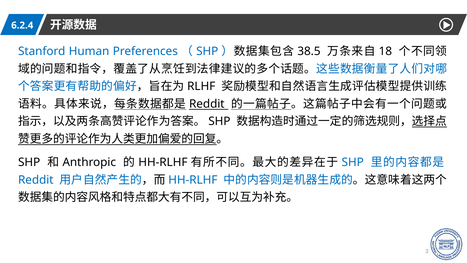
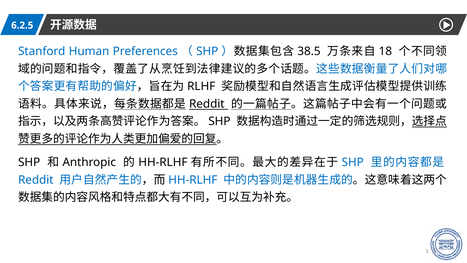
6.2.4: 6.2.4 -> 6.2.5
